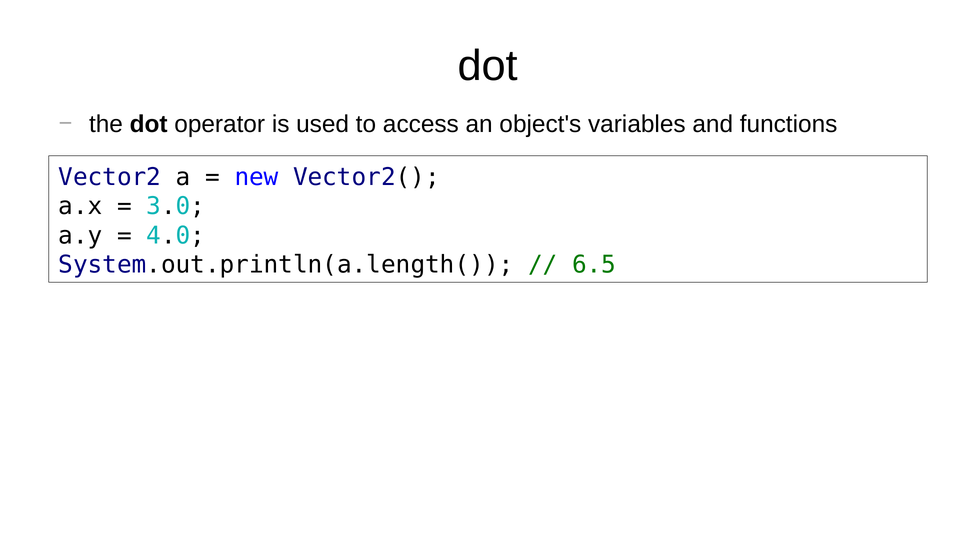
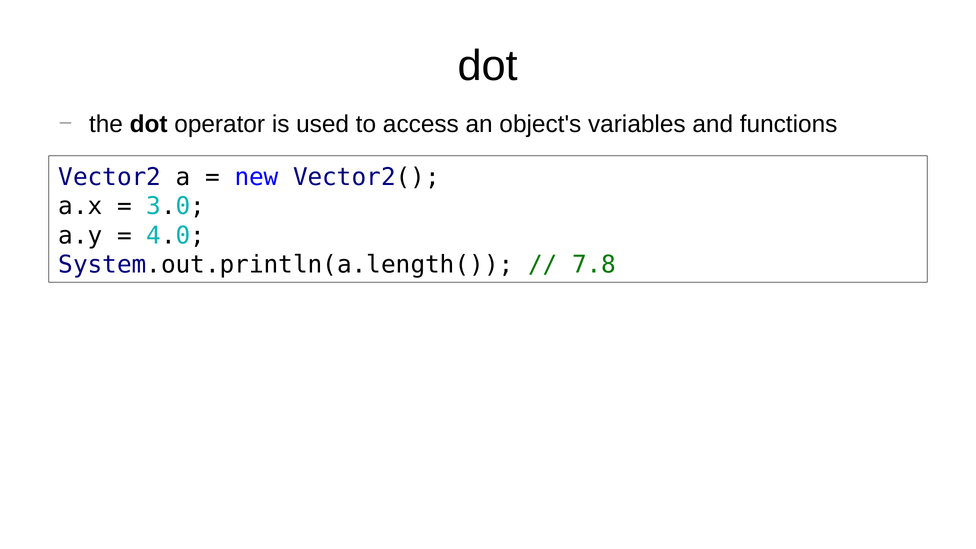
6.5: 6.5 -> 7.8
